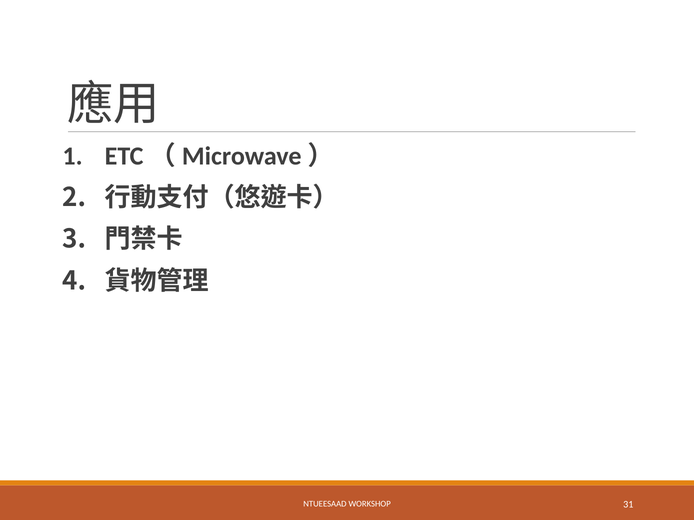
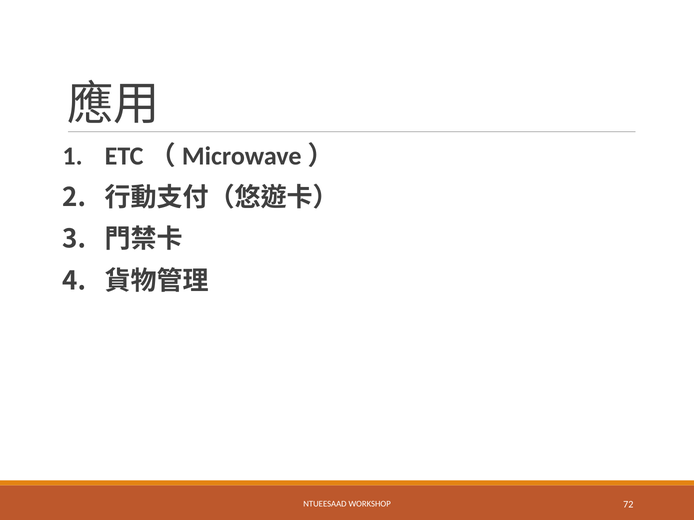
31: 31 -> 72
